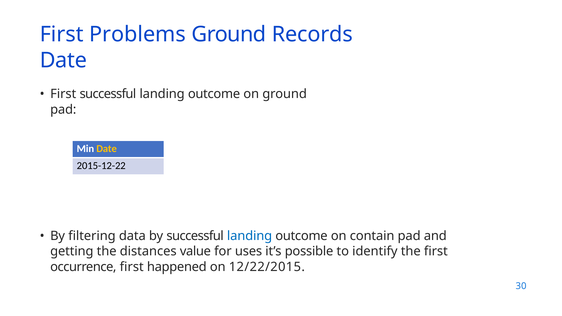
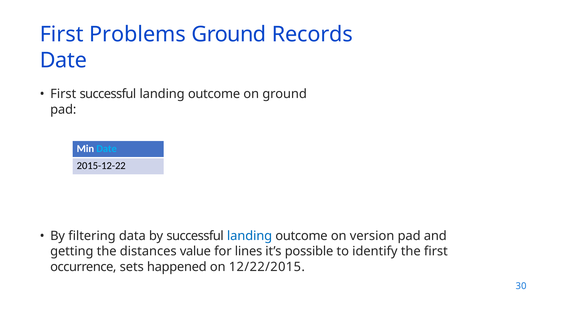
Date at (107, 149) colour: yellow -> light blue
contain: contain -> version
uses: uses -> lines
occurrence first: first -> sets
